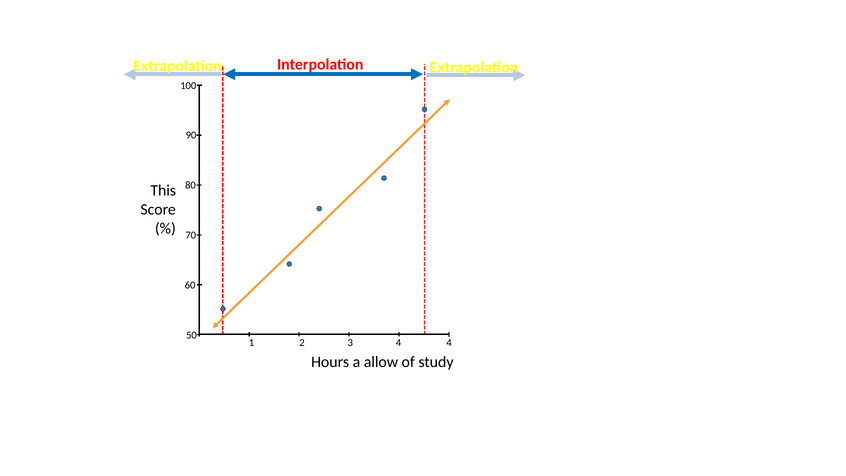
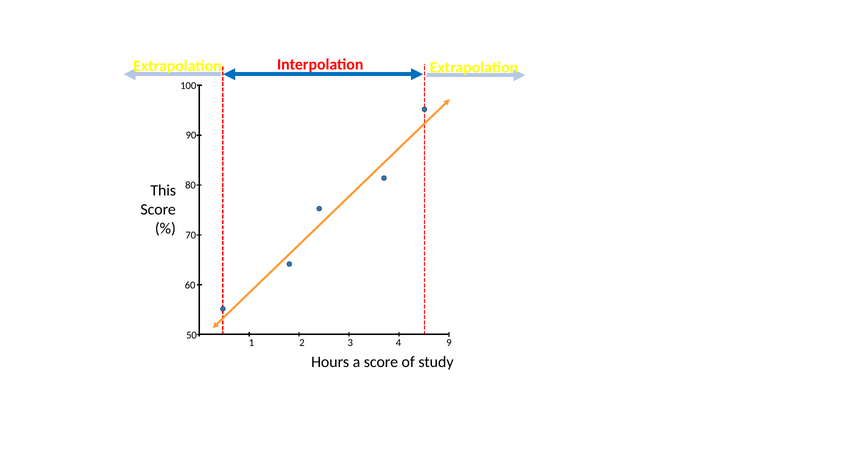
4 4: 4 -> 9
a allow: allow -> score
